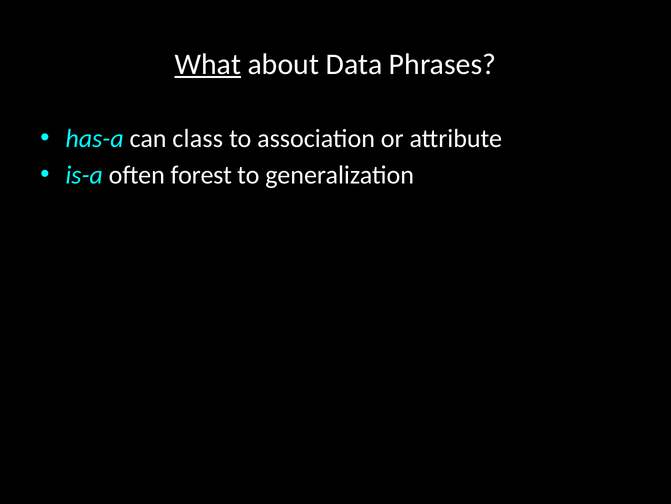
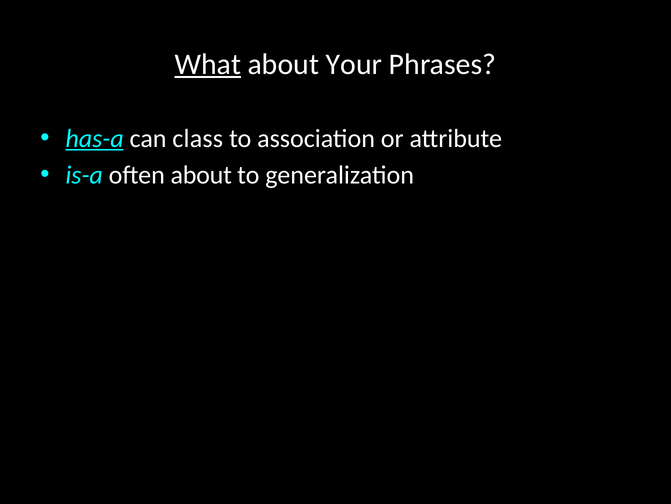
Data: Data -> Your
has-a underline: none -> present
often forest: forest -> about
